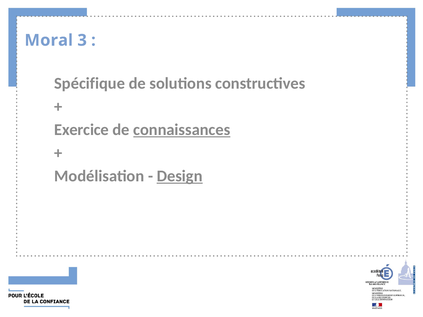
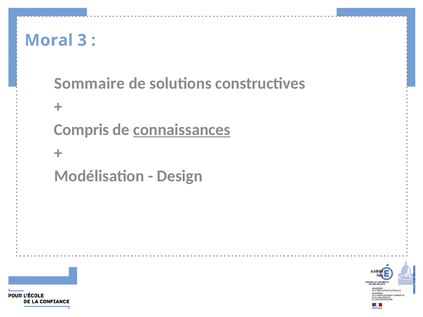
Spécifique: Spécifique -> Sommaire
Exercice: Exercice -> Compris
Design underline: present -> none
